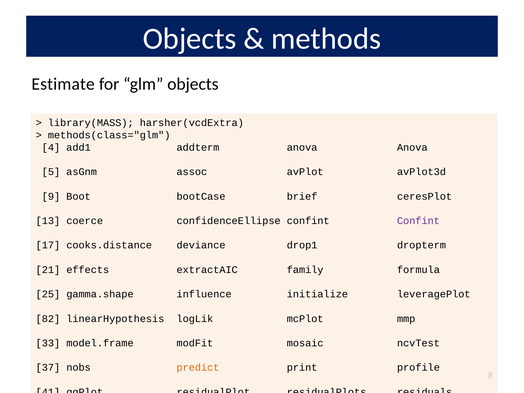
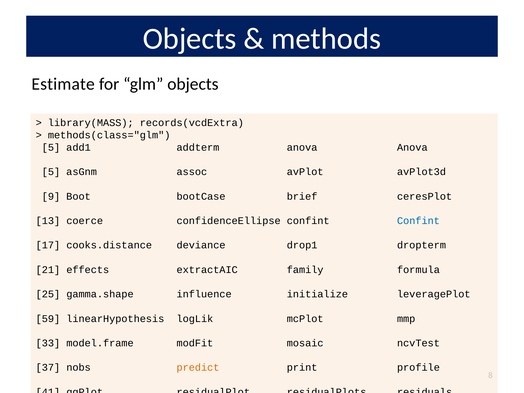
harsher(vcdExtra: harsher(vcdExtra -> records(vcdExtra
4 at (51, 147): 4 -> 5
Confint at (418, 221) colour: purple -> blue
82: 82 -> 59
